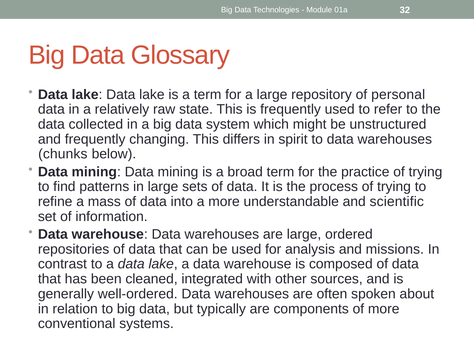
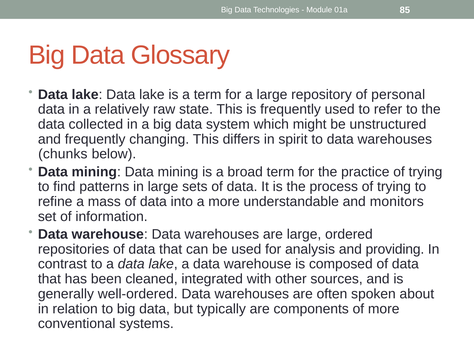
32: 32 -> 85
scientific: scientific -> monitors
missions: missions -> providing
